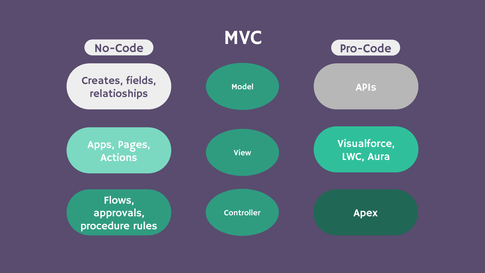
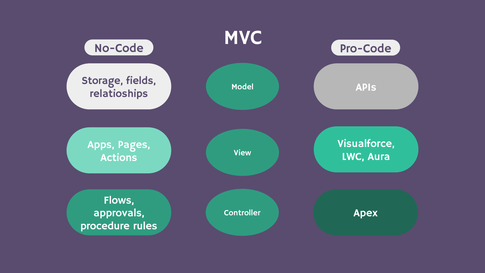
Creates: Creates -> Storage
